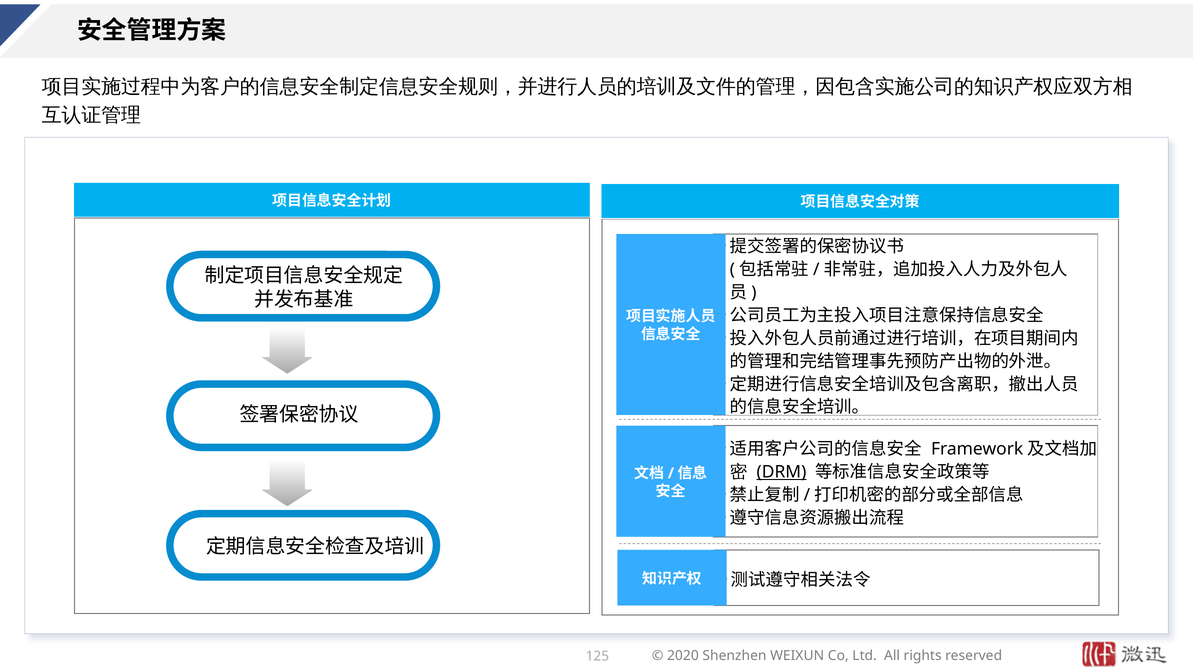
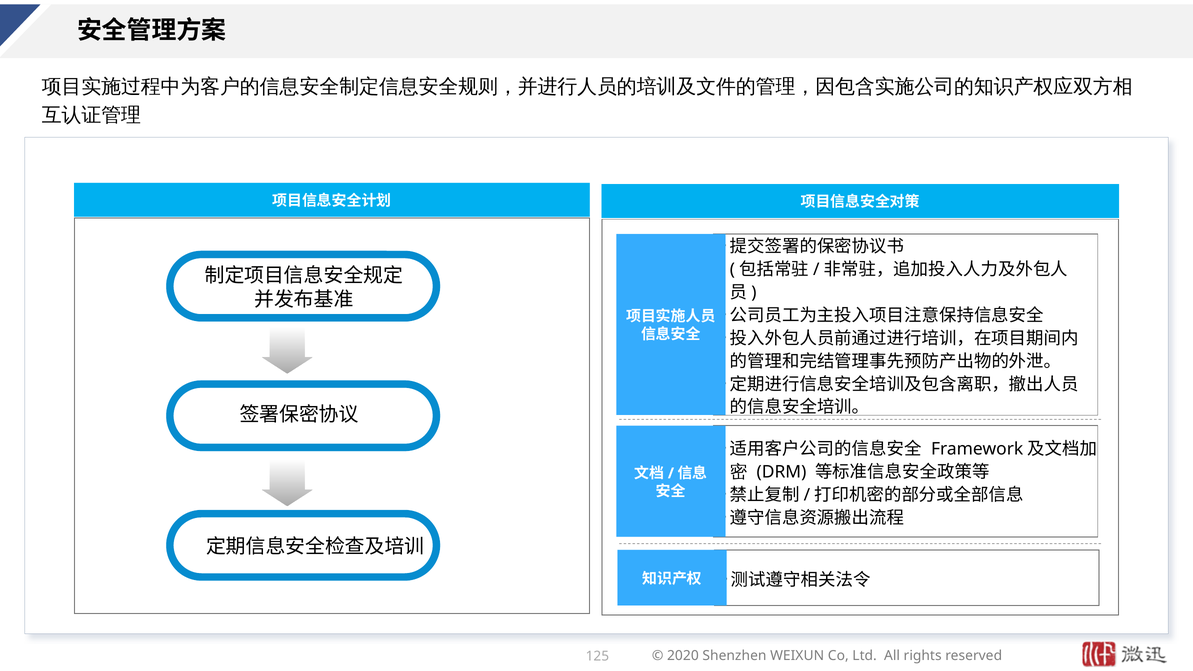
DRM underline: present -> none
